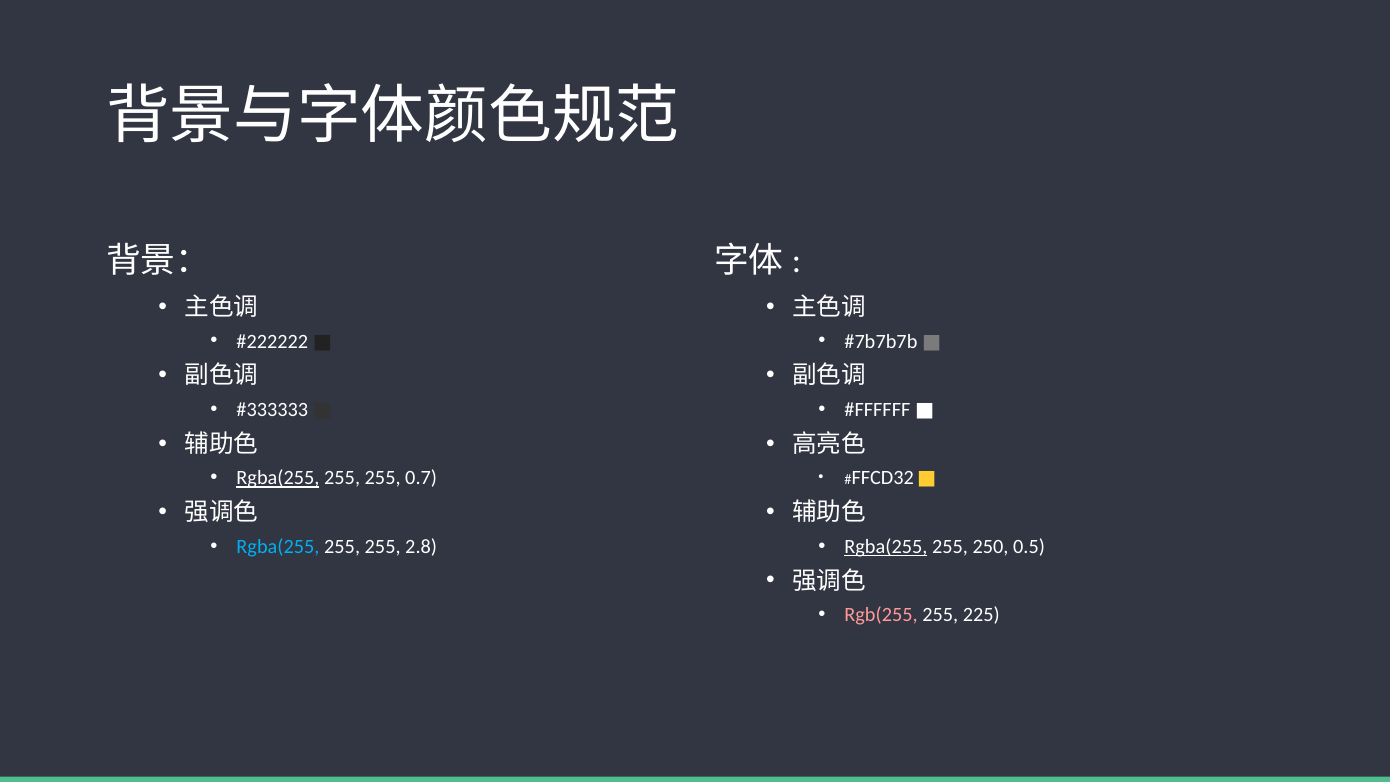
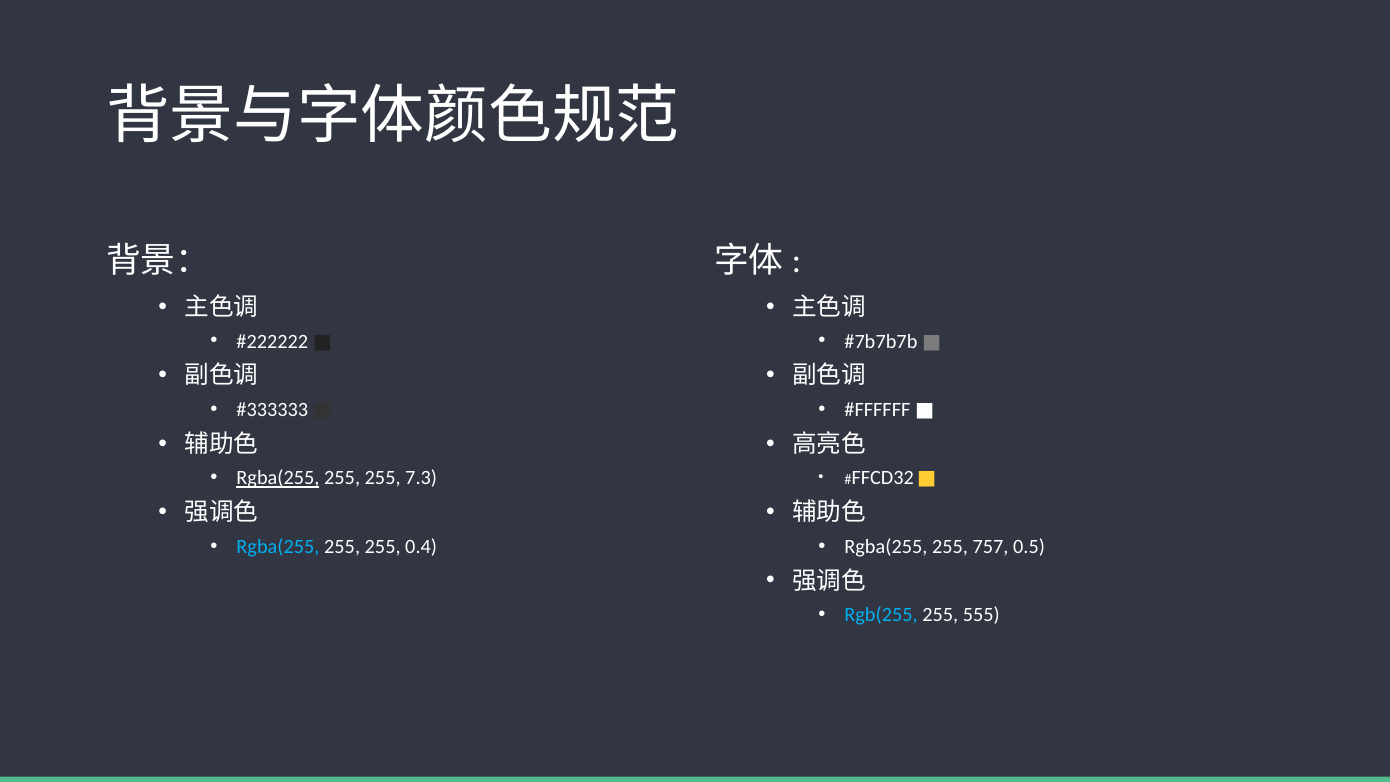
0.7: 0.7 -> 7.3
2.8: 2.8 -> 0.4
Rgba(255 at (886, 547) underline: present -> none
250: 250 -> 757
Rgb(255 colour: pink -> light blue
225: 225 -> 555
